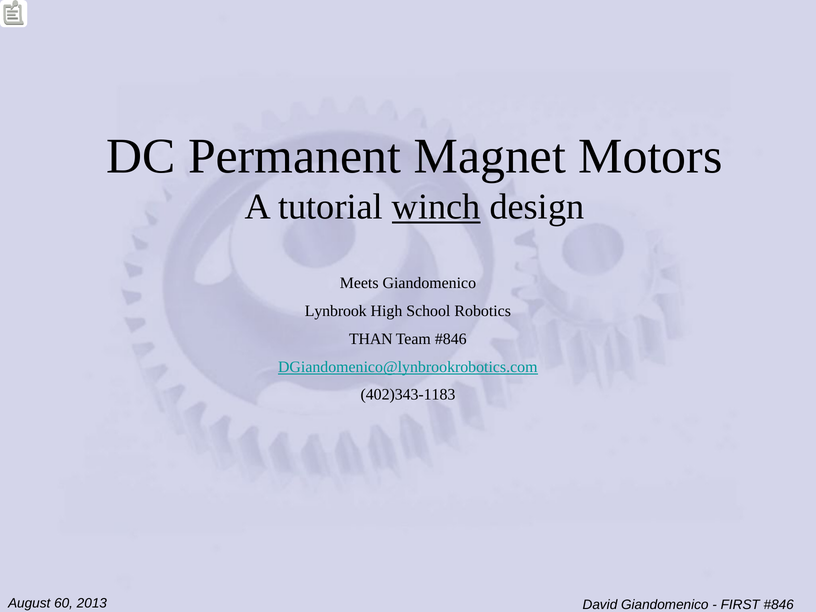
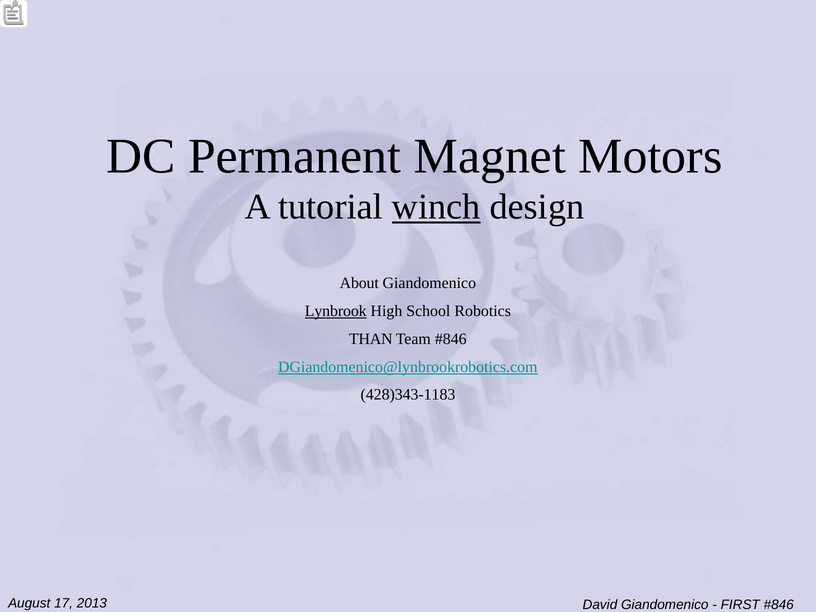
Meets: Meets -> About
Lynbrook underline: none -> present
402)343-1183: 402)343-1183 -> 428)343-1183
60: 60 -> 17
